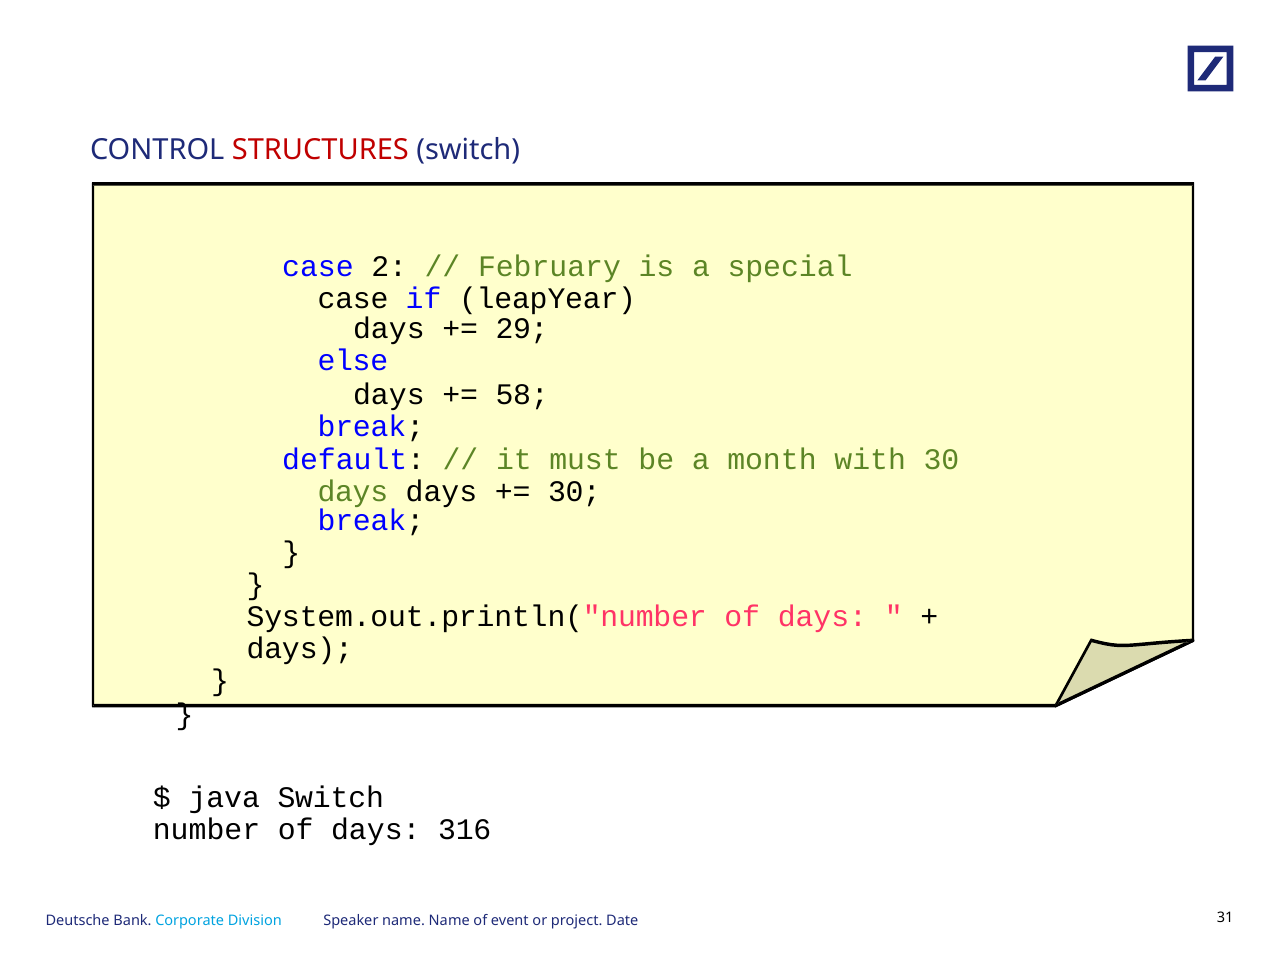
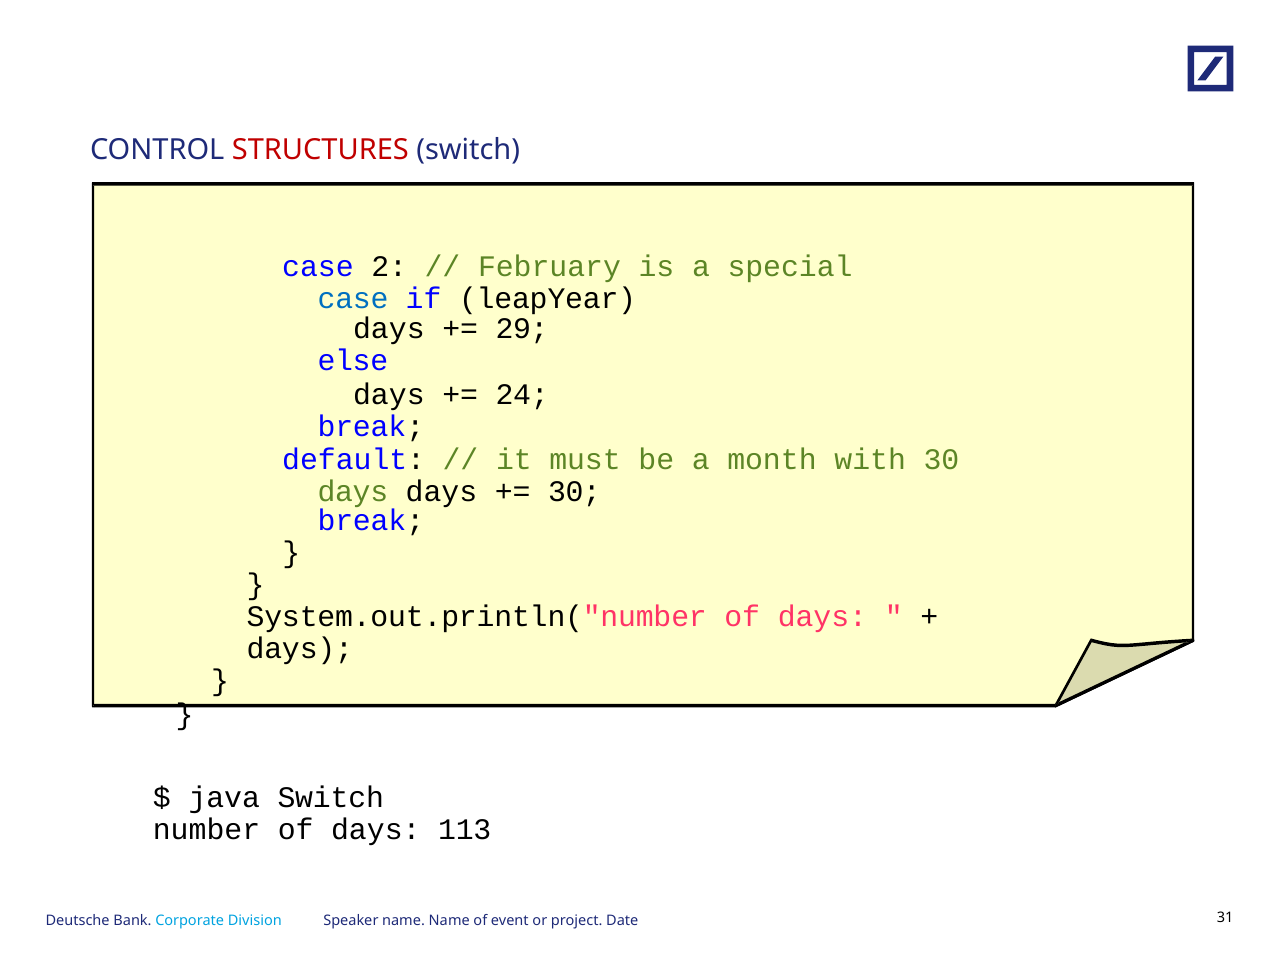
case at (353, 299) colour: black -> blue
58: 58 -> 24
316: 316 -> 113
